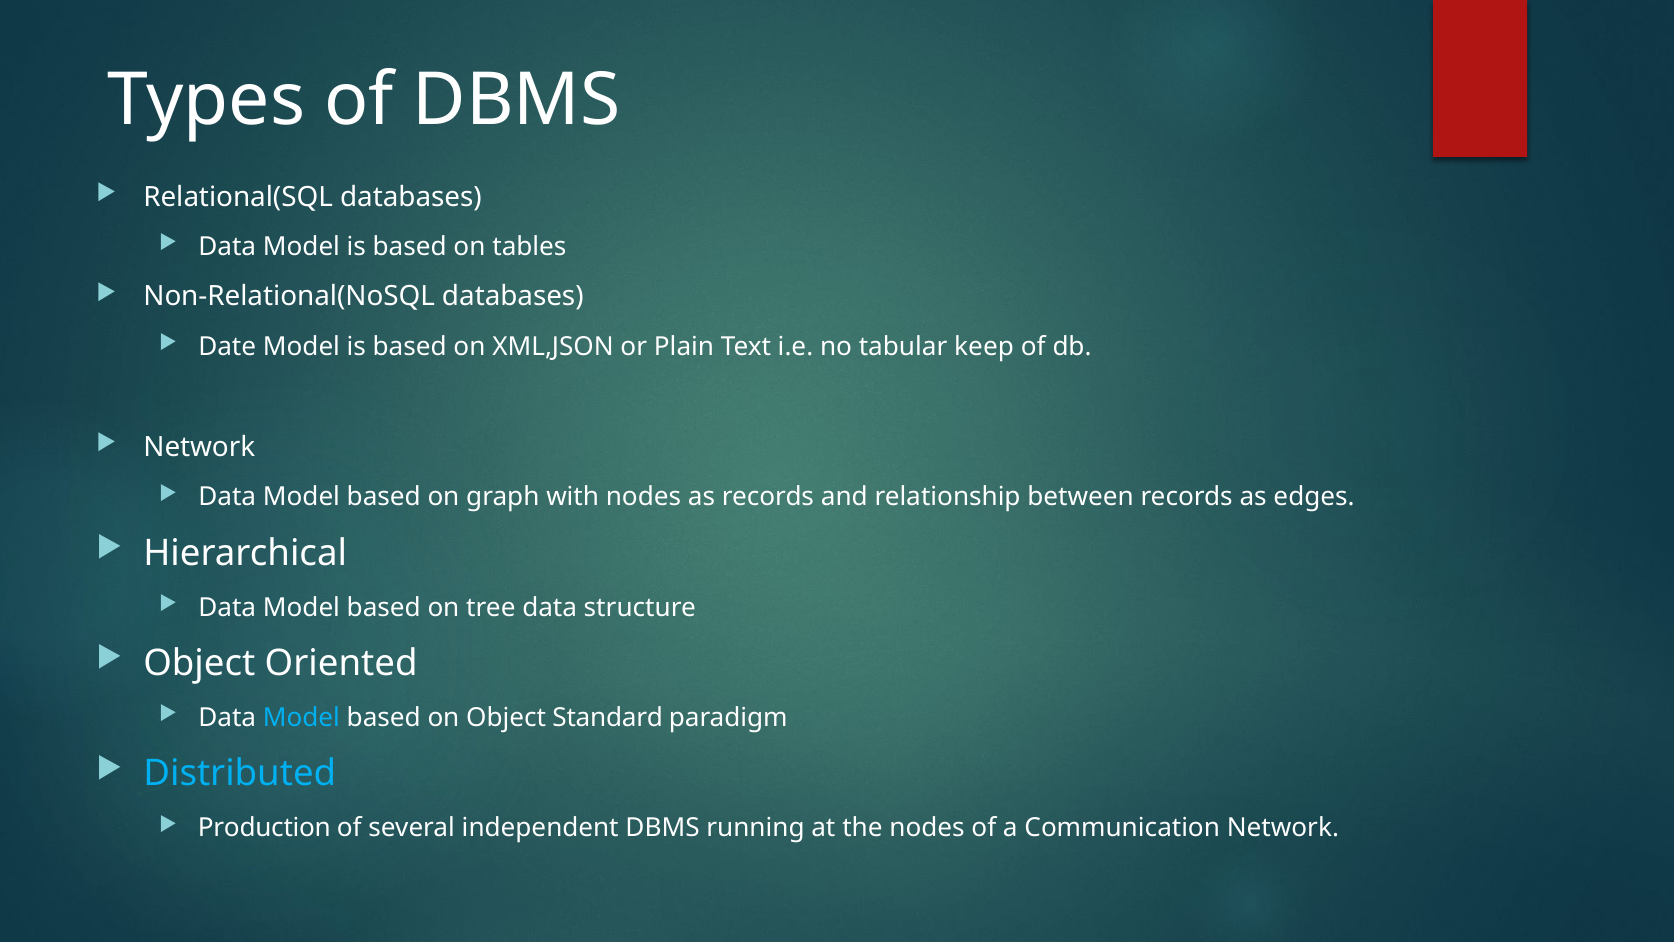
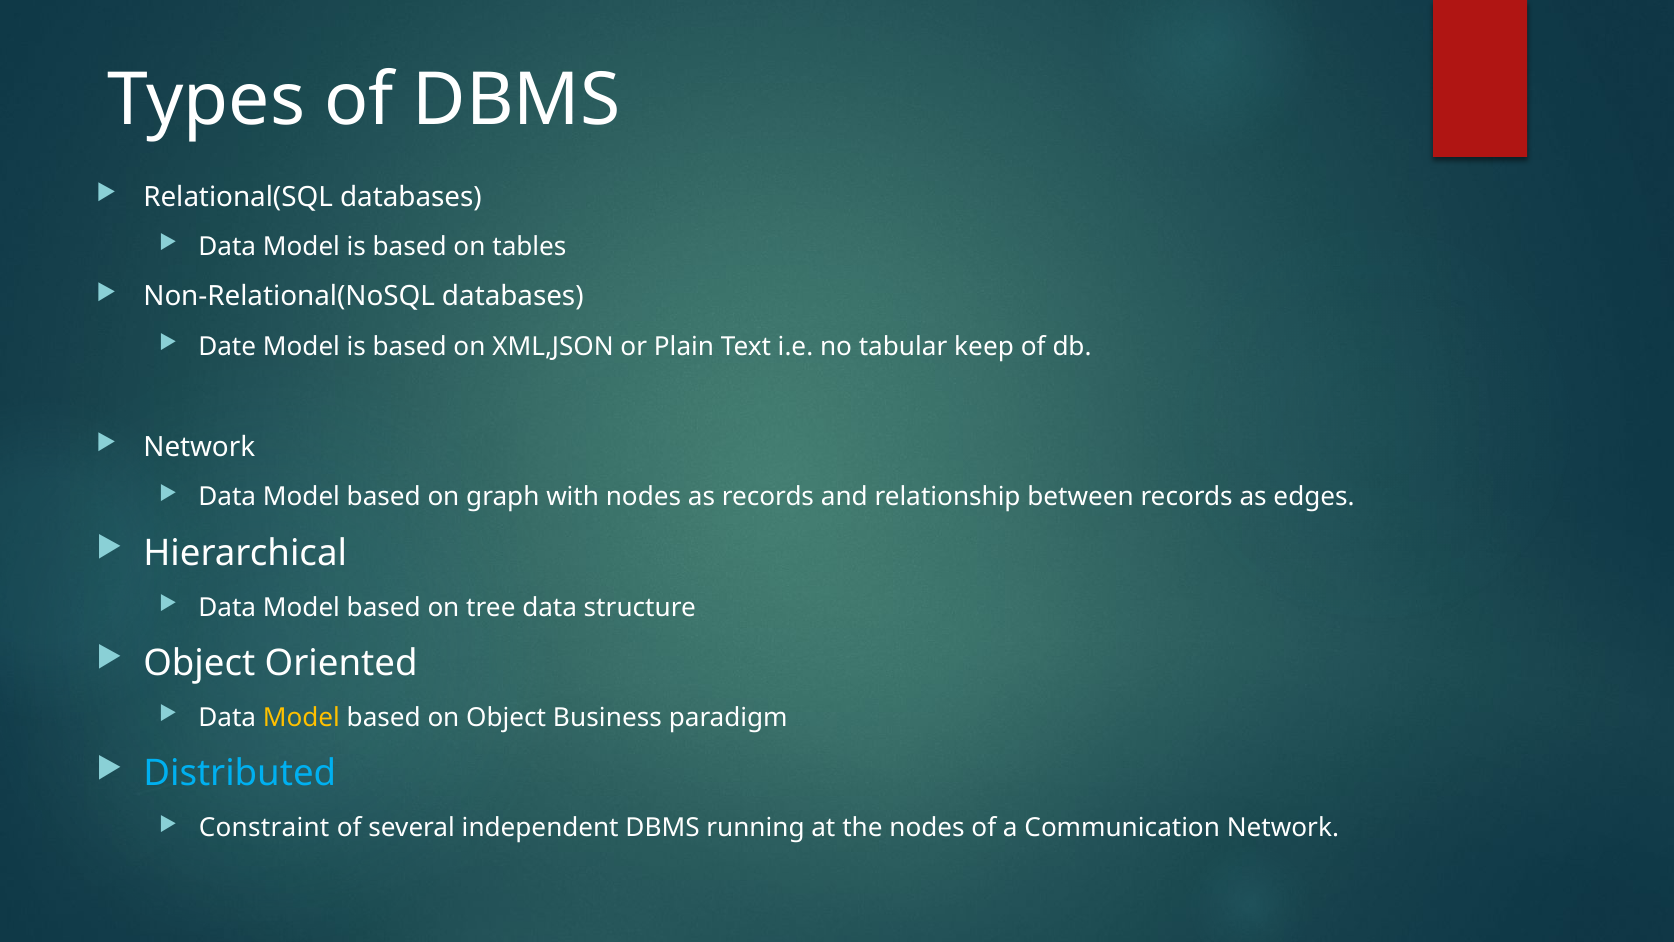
Model at (301, 718) colour: light blue -> yellow
Standard: Standard -> Business
Production: Production -> Constraint
